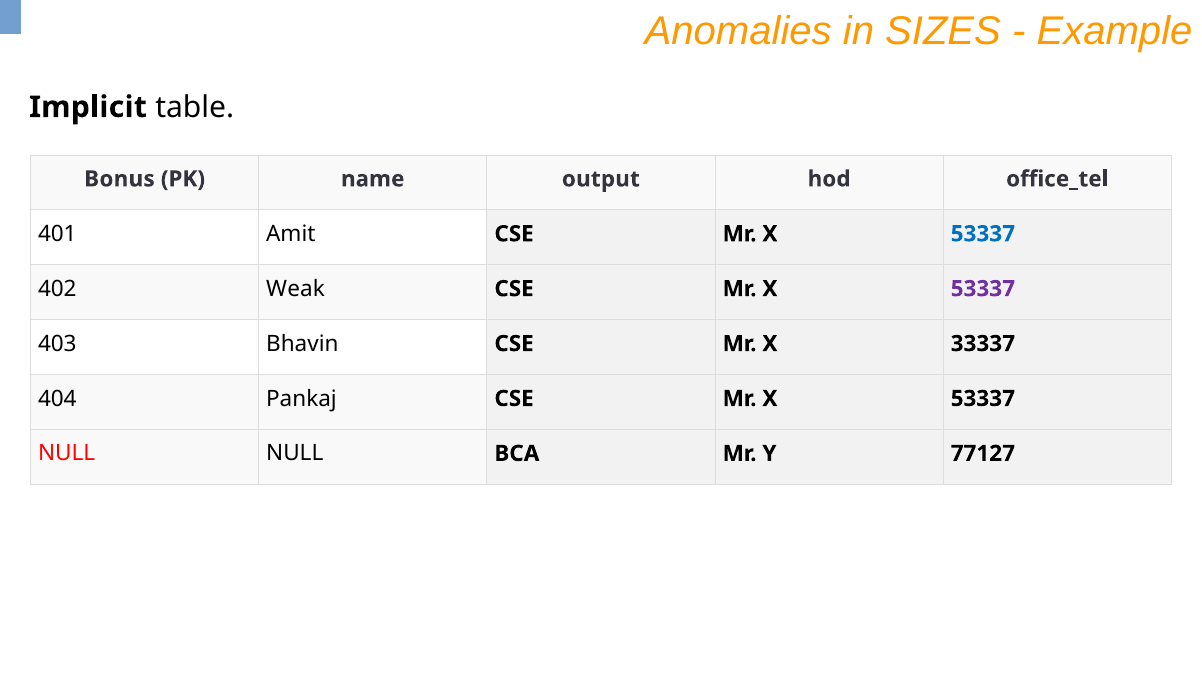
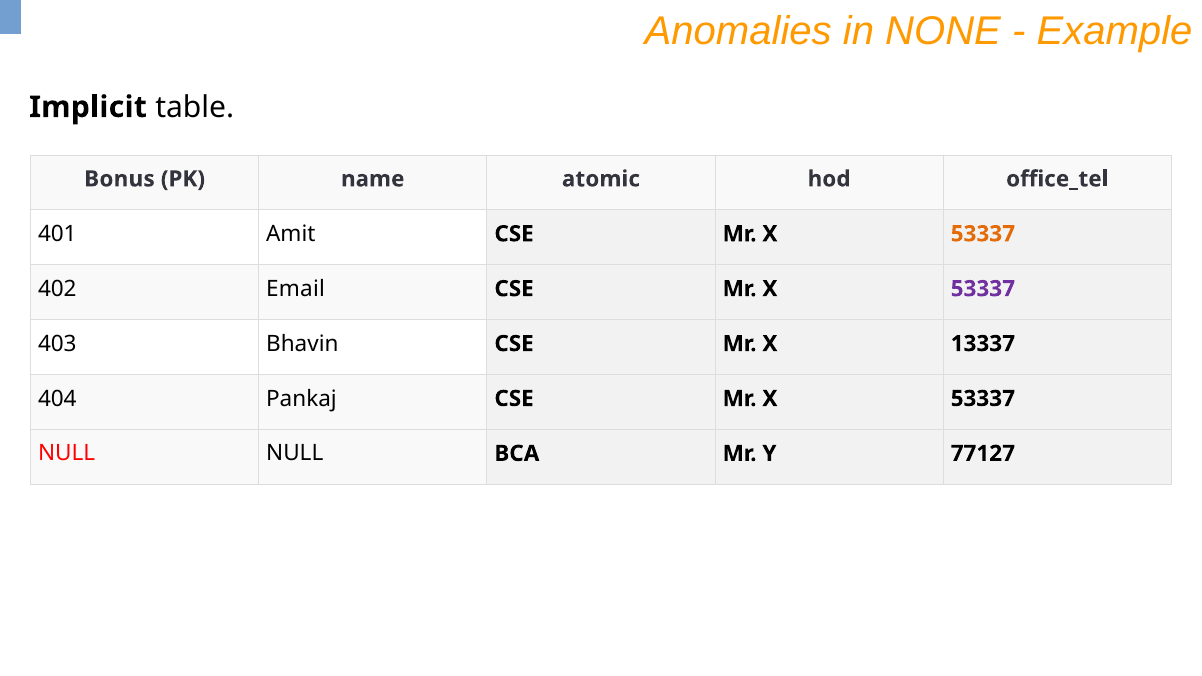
SIZES: SIZES -> NONE
output: output -> atomic
53337 at (983, 234) colour: blue -> orange
Weak: Weak -> Email
33337: 33337 -> 13337
